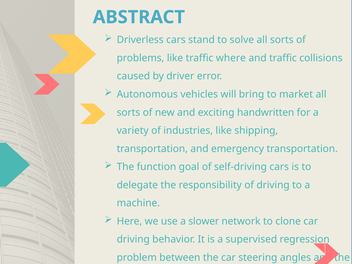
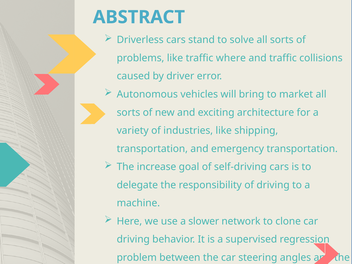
handwritten: handwritten -> architecture
function: function -> increase
